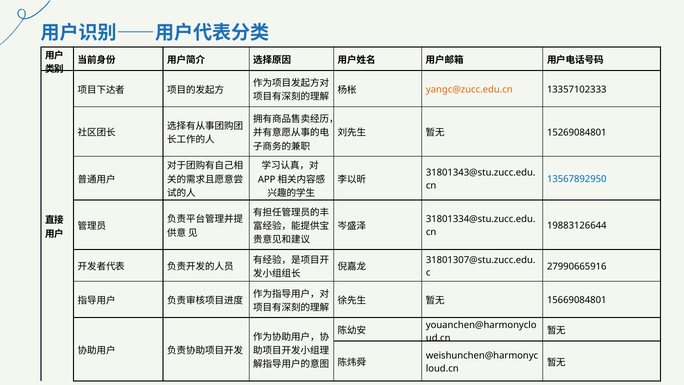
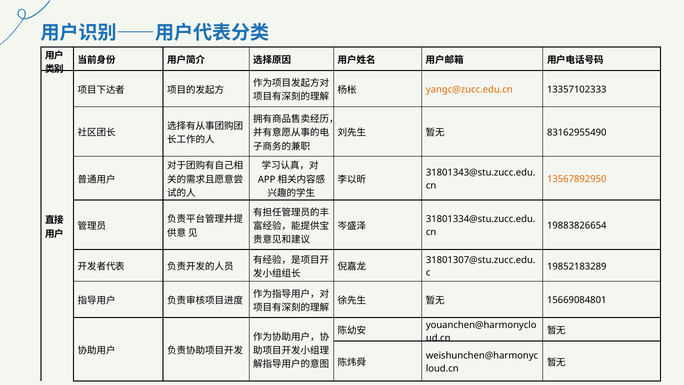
15269084801: 15269084801 -> 83162955490
13567892950 colour: blue -> orange
19883126644: 19883126644 -> 19883826654
27990665916: 27990665916 -> 19852183289
